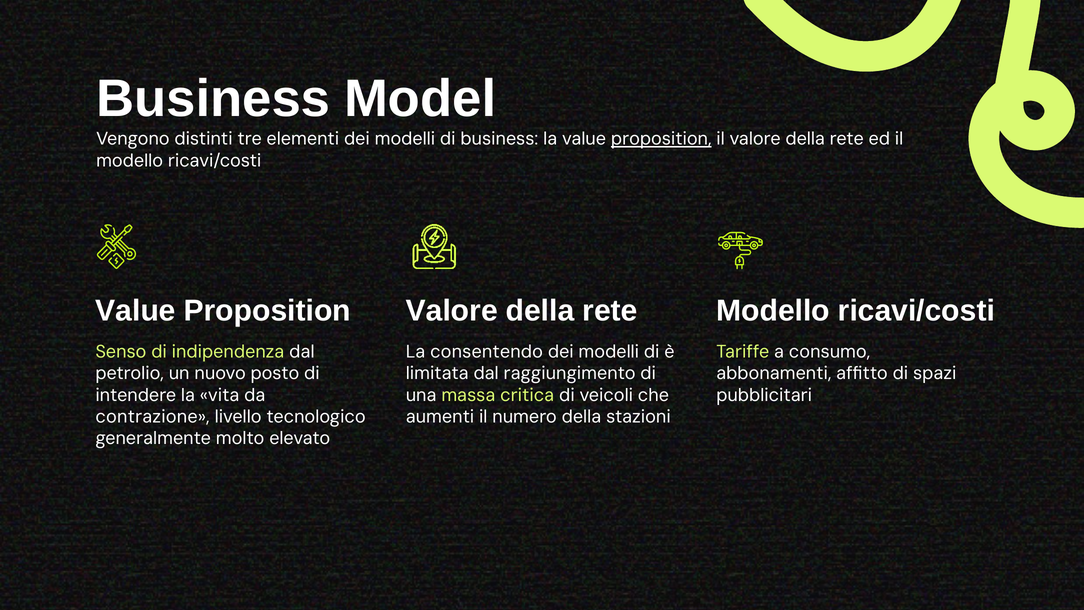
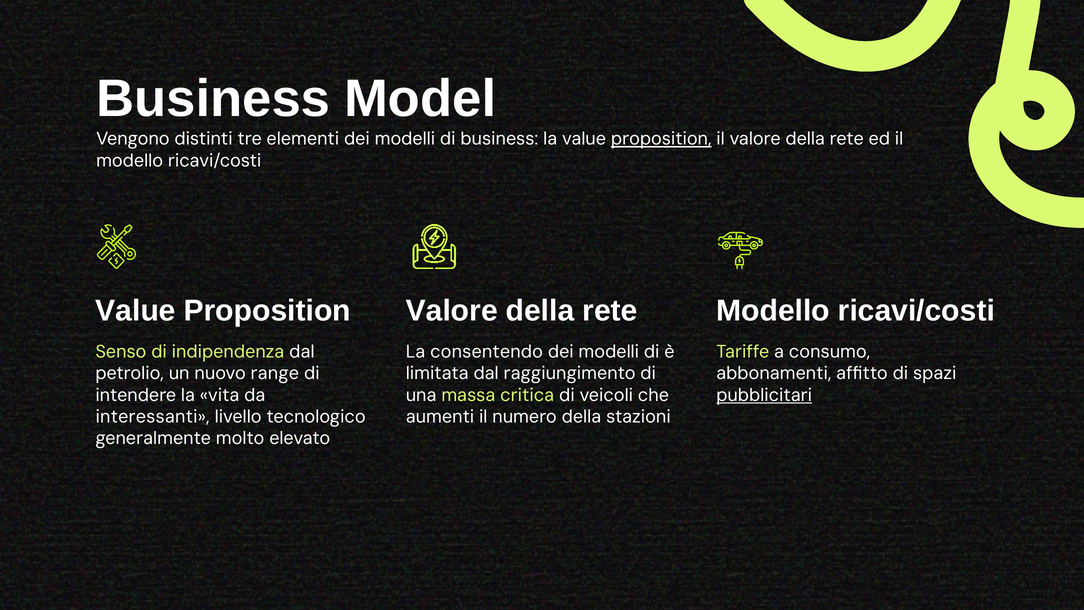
posto: posto -> range
pubblicitari underline: none -> present
contrazione: contrazione -> interessanti
